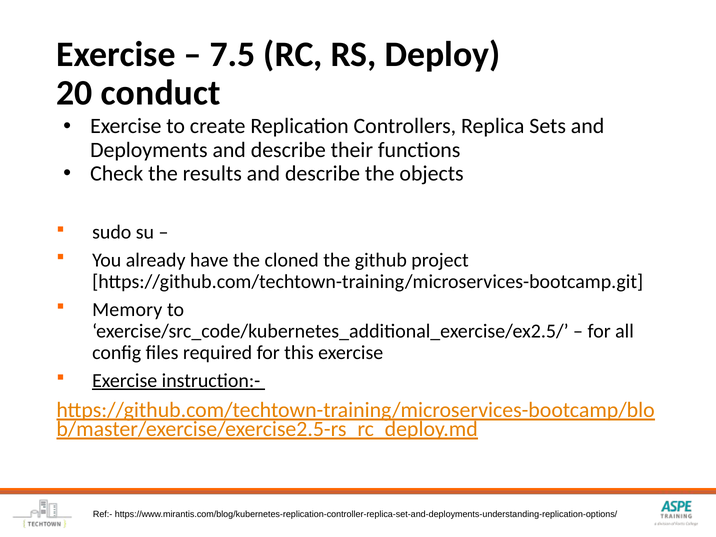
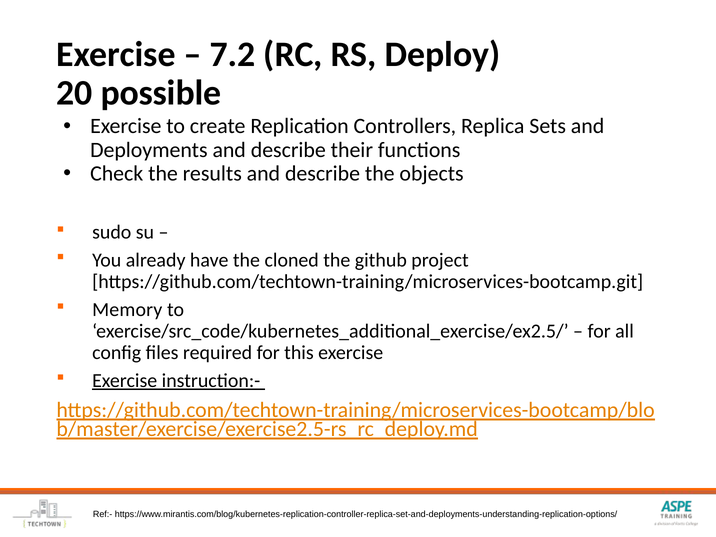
7.5: 7.5 -> 7.2
conduct: conduct -> possible
